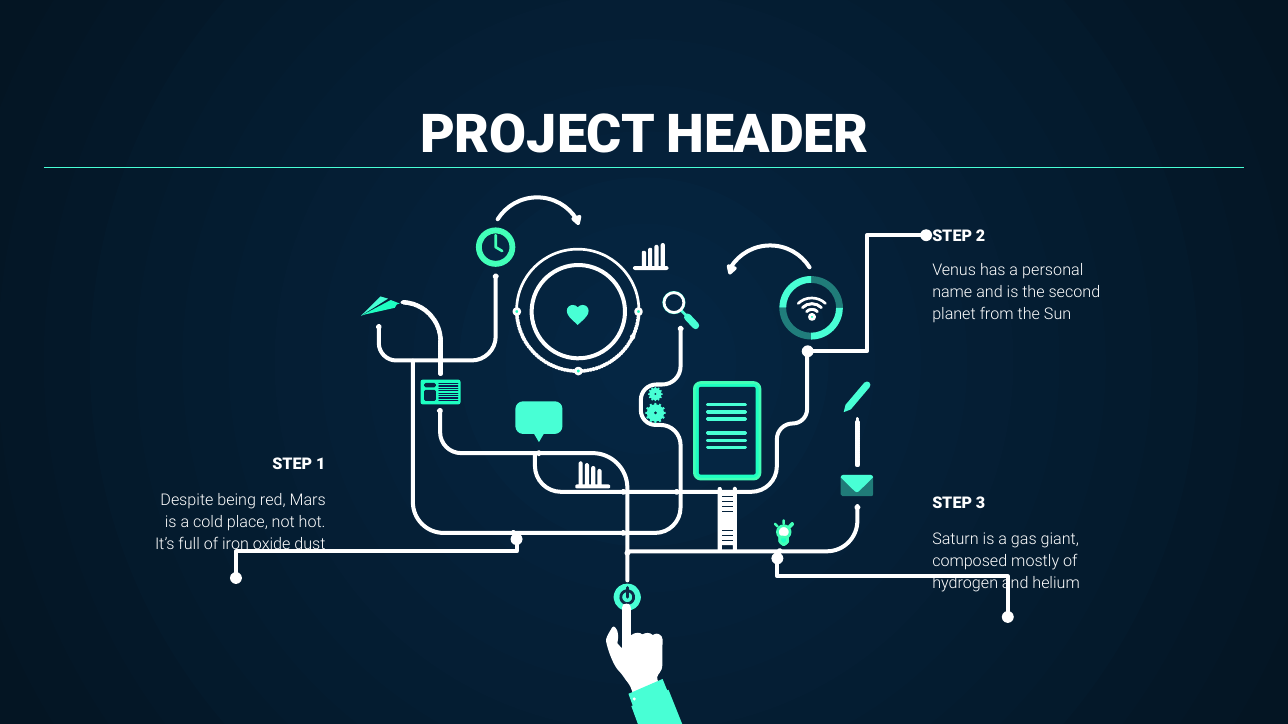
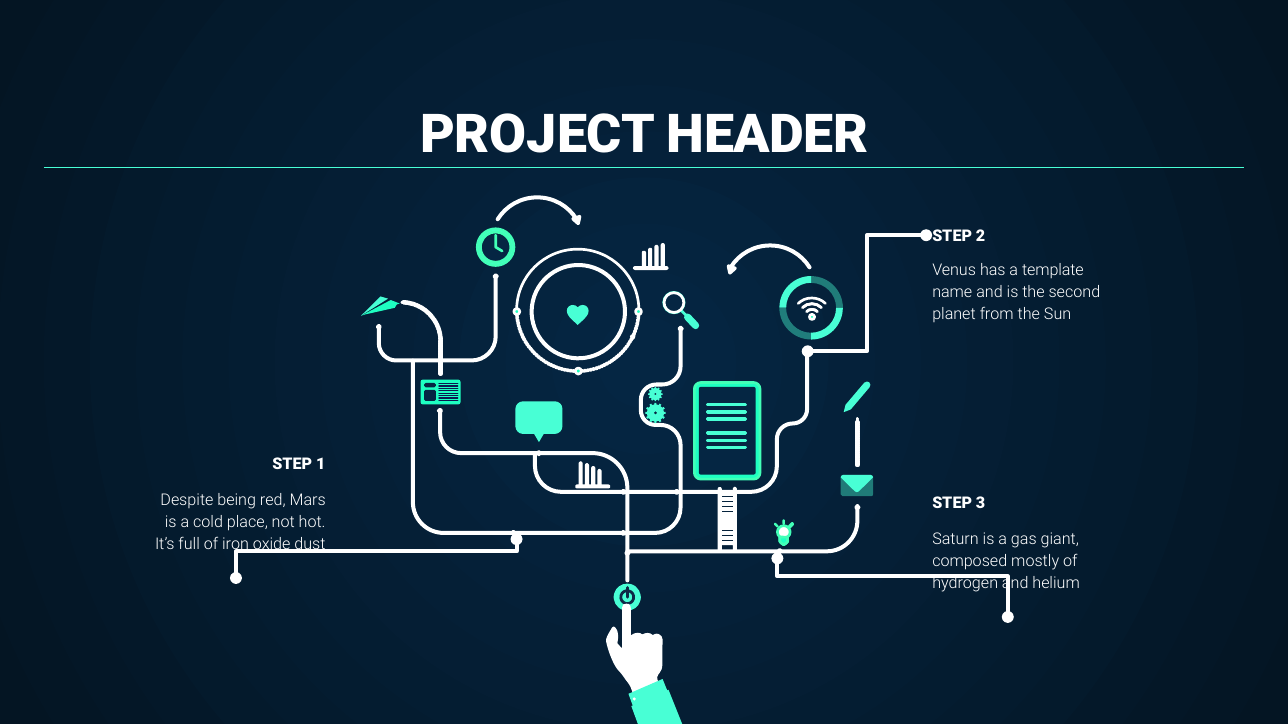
personal: personal -> template
